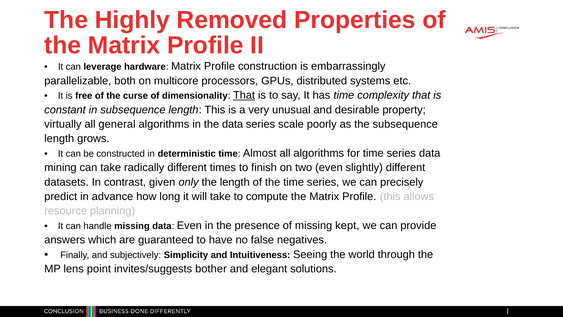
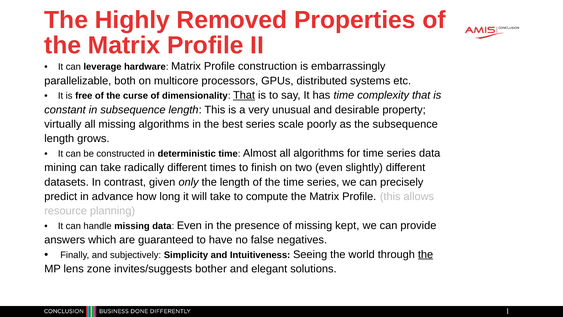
all general: general -> missing
the data: data -> best
the at (426, 254) underline: none -> present
point: point -> zone
